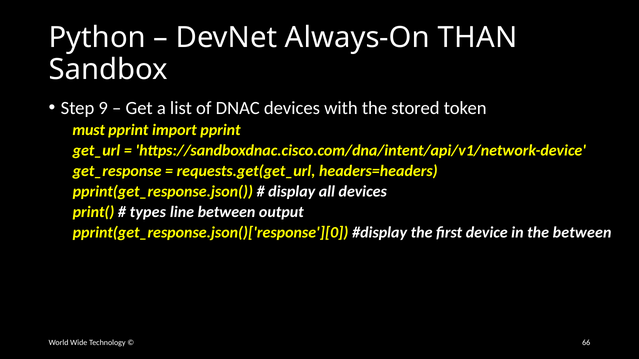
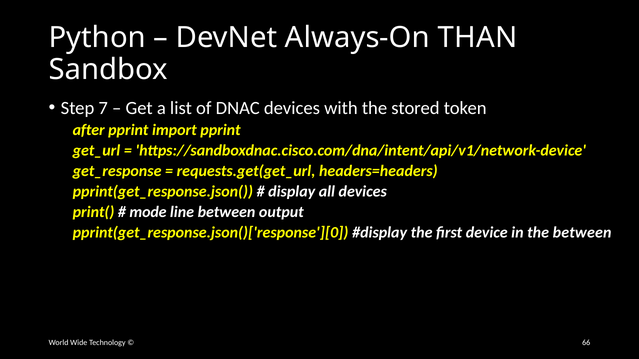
9: 9 -> 7
must: must -> after
types: types -> mode
